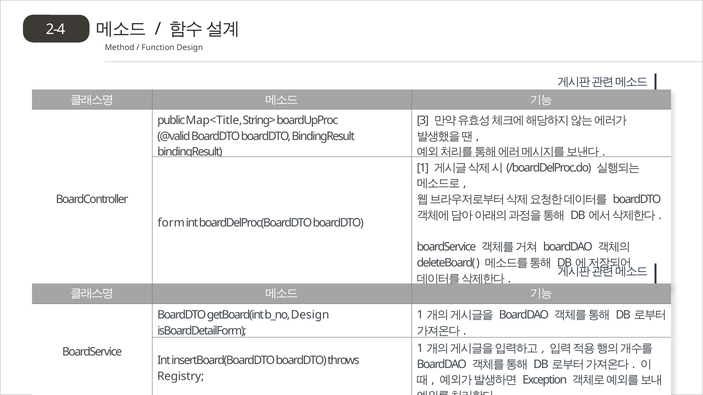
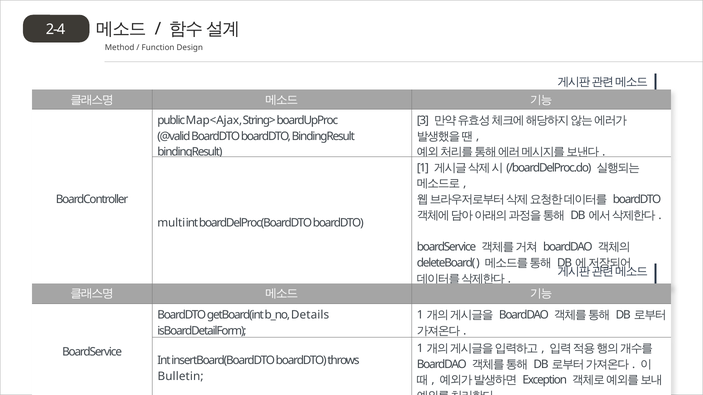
Map<Title: Map<Title -> Map<Ajax
form: form -> multi
Design at (310, 315): Design -> Details
Registry: Registry -> Bulletin
